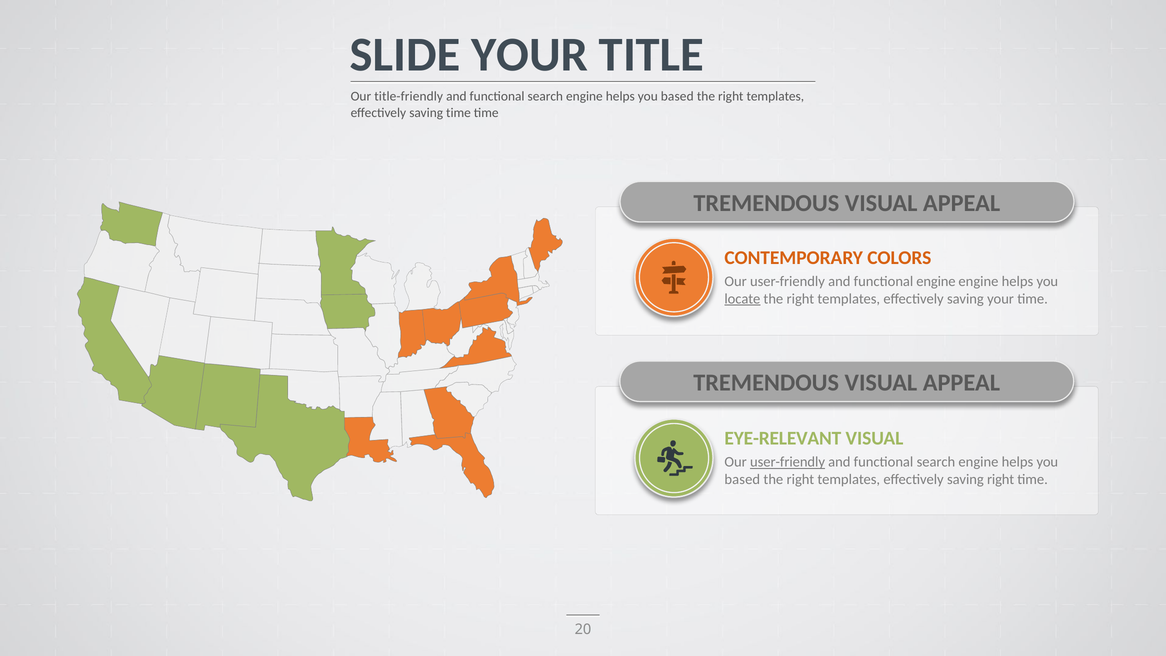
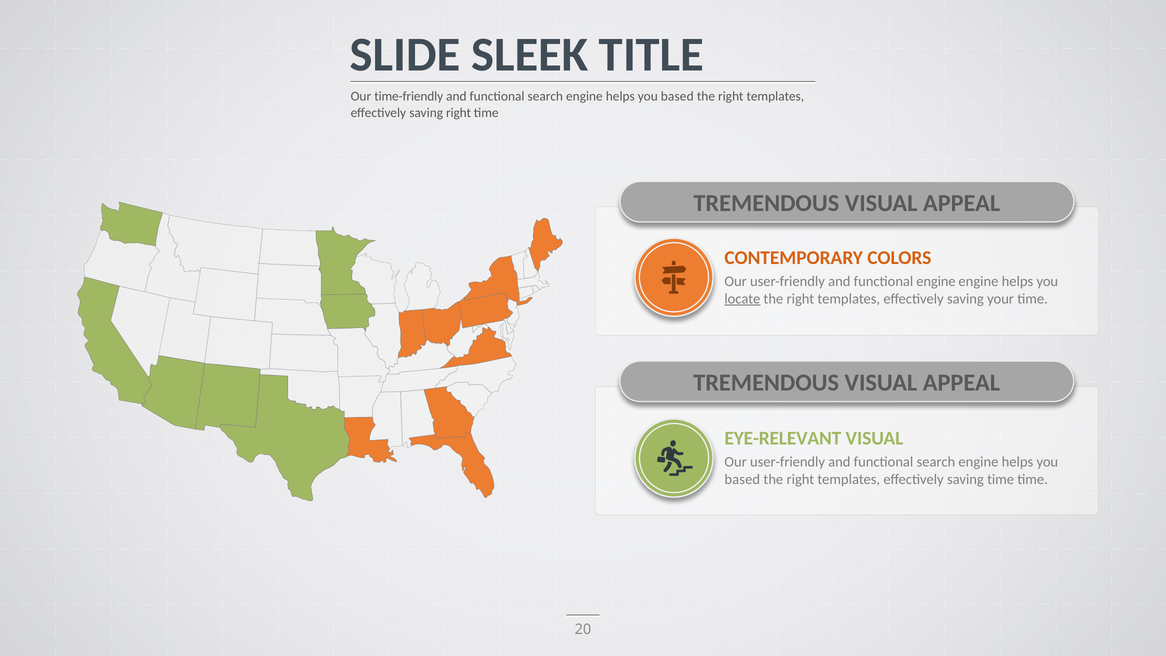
SLIDE YOUR: YOUR -> SLEEK
title-friendly: title-friendly -> time-friendly
saving time: time -> right
user-friendly at (788, 462) underline: present -> none
saving right: right -> time
